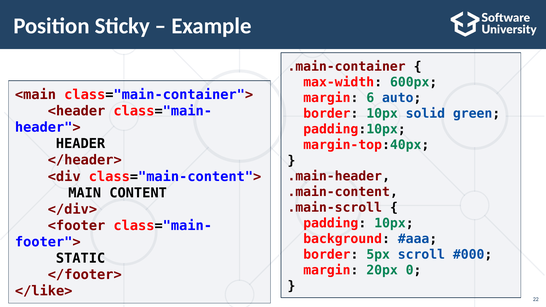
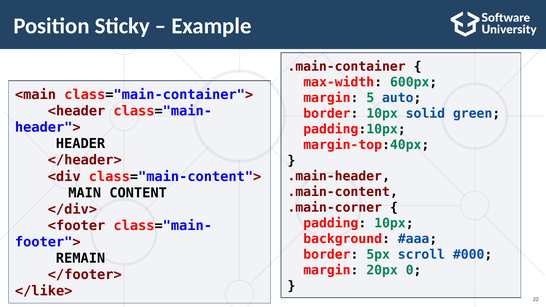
6: 6 -> 5
.main-scroll: .main-scroll -> .main-corner
STATIC: STATIC -> REMAIN
